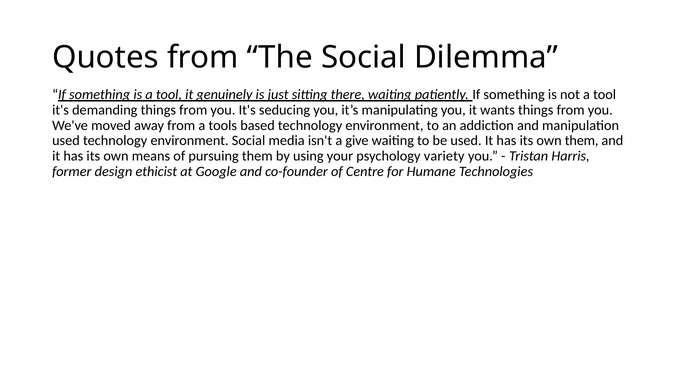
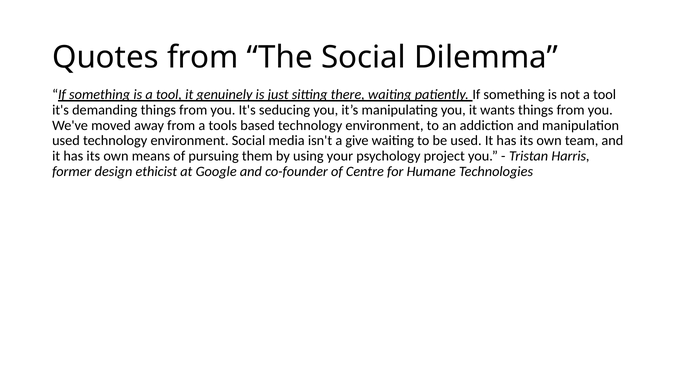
own them: them -> team
variety: variety -> project
